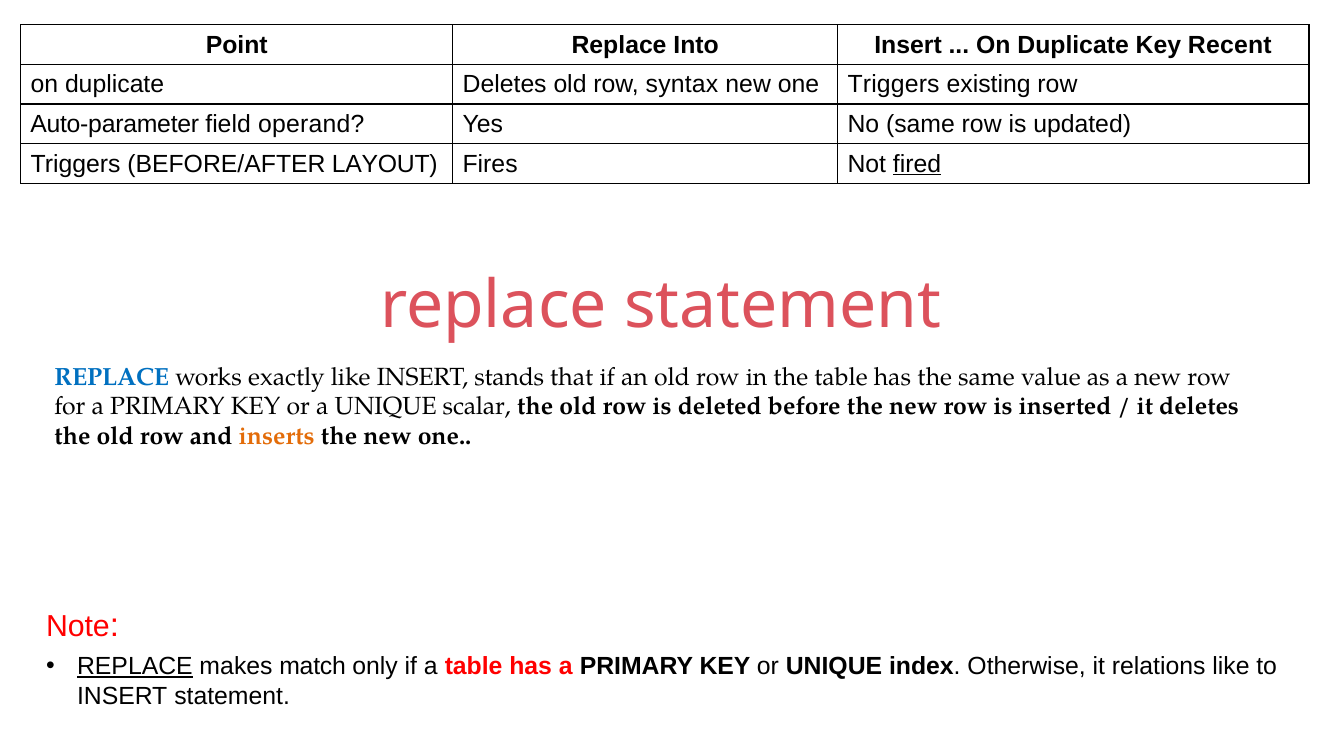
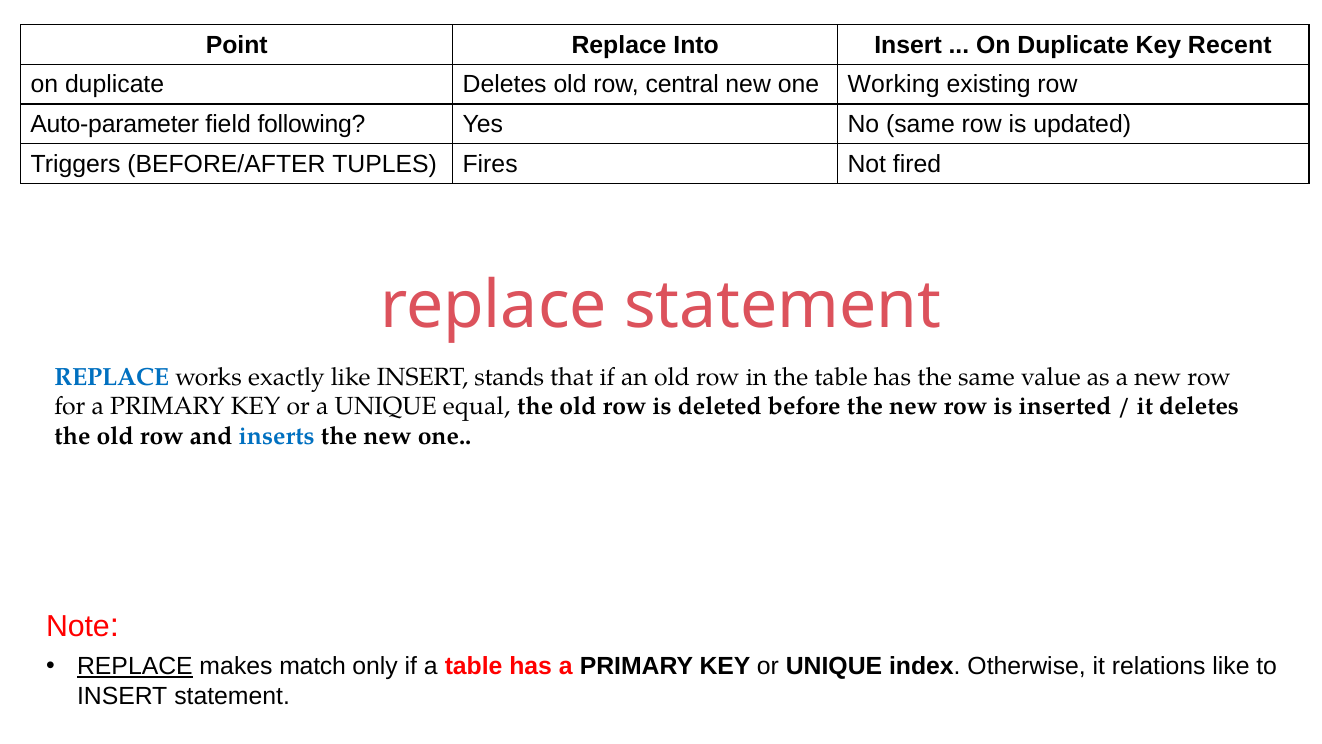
syntax: syntax -> central
one Triggers: Triggers -> Working
operand: operand -> following
LAYOUT: LAYOUT -> TUPLES
fired underline: present -> none
scalar: scalar -> equal
inserts colour: orange -> blue
